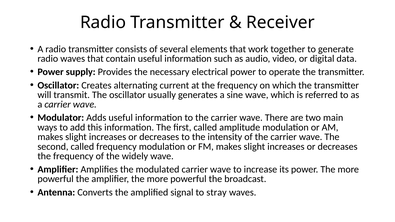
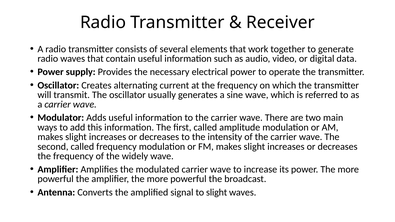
to stray: stray -> slight
